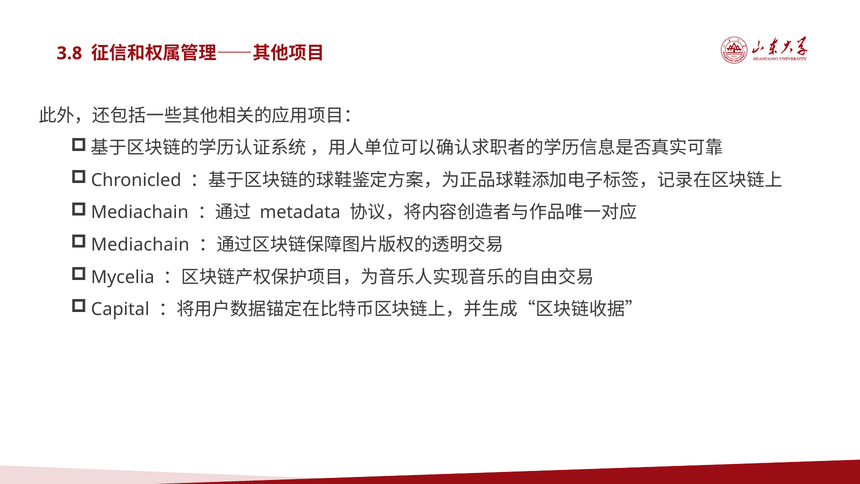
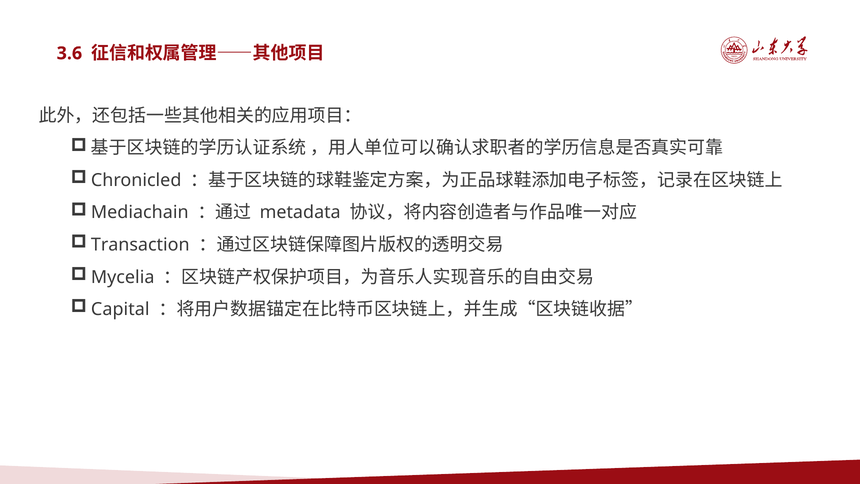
3.8: 3.8 -> 3.6
Mediachain at (140, 245): Mediachain -> Transaction
